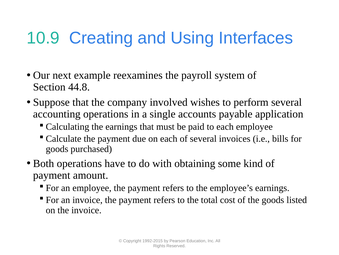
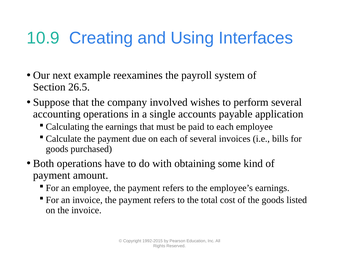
44.8: 44.8 -> 26.5
